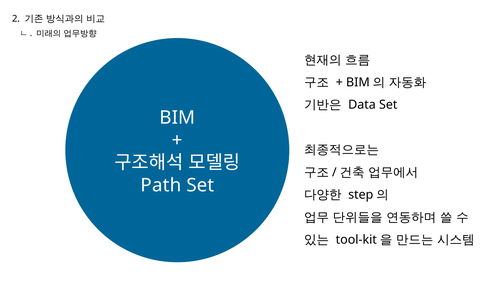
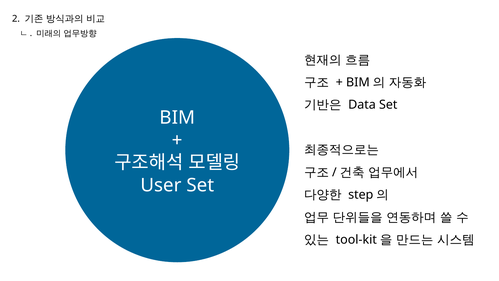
Path: Path -> User
